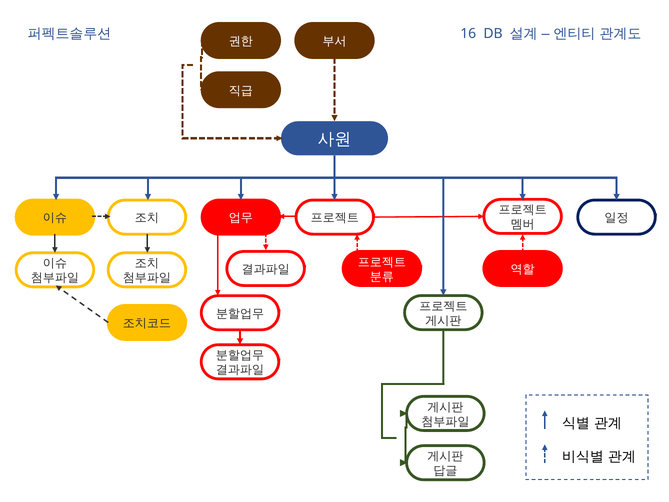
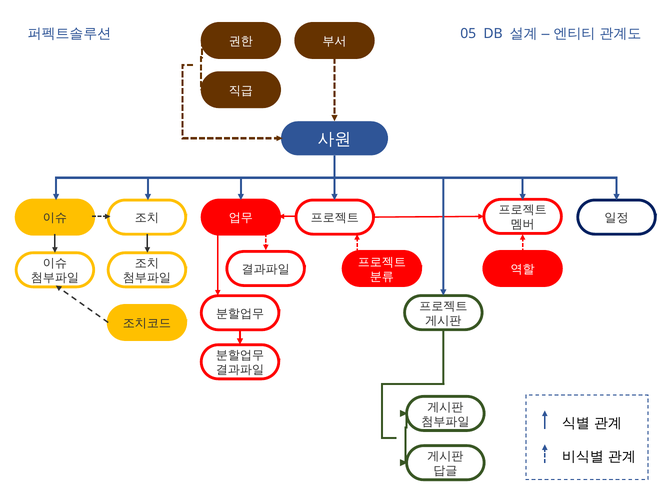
16: 16 -> 05
